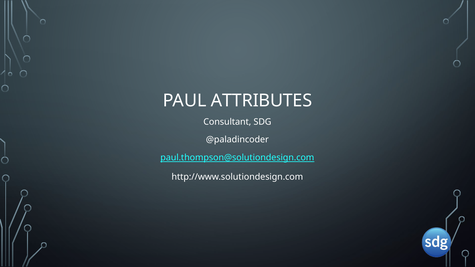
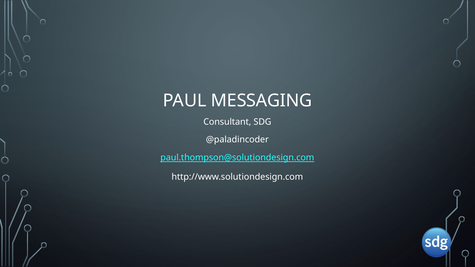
ATTRIBUTES: ATTRIBUTES -> MESSAGING
